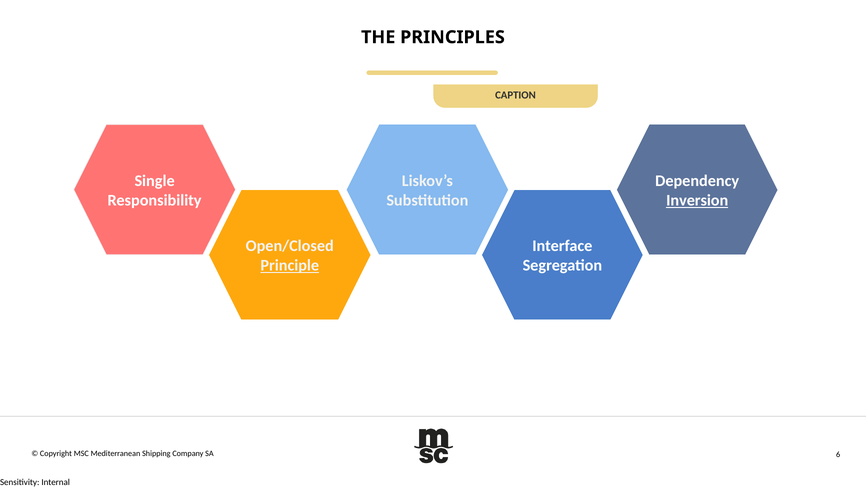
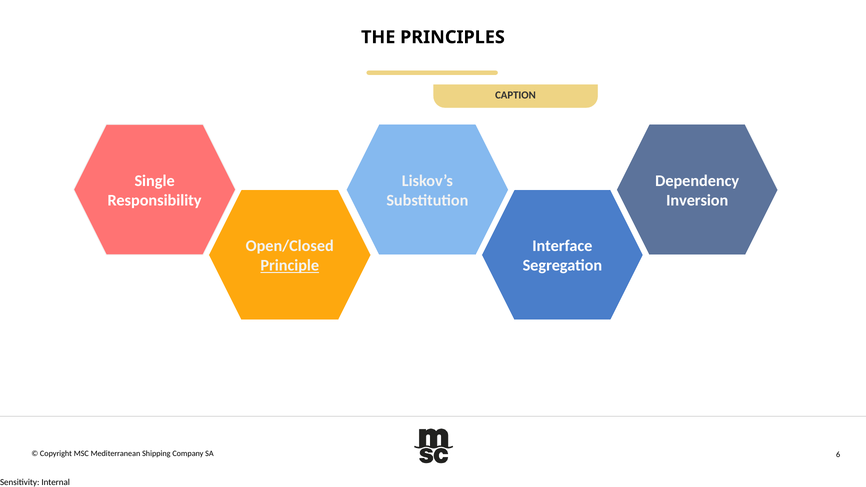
Inversion underline: present -> none
